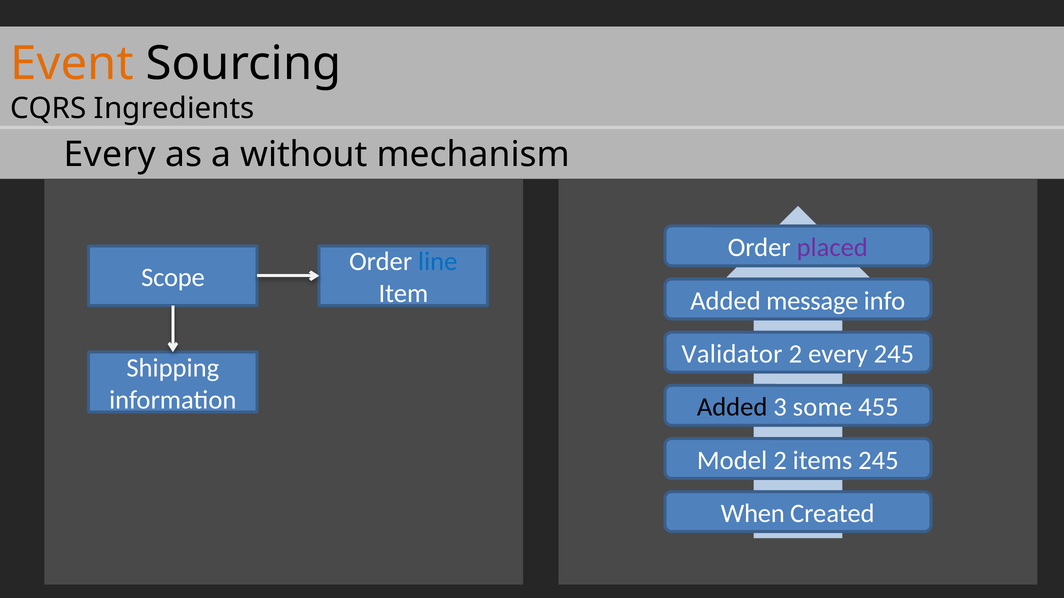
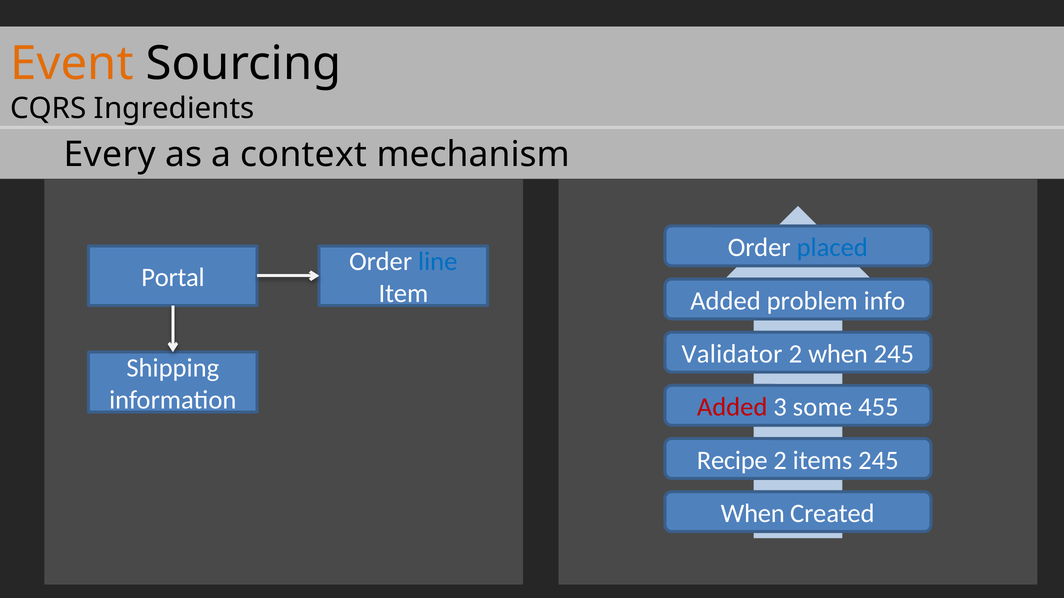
without: without -> context
placed colour: purple -> blue
Scope: Scope -> Portal
message: message -> problem
2 every: every -> when
Added at (732, 408) colour: black -> red
Model: Model -> Recipe
